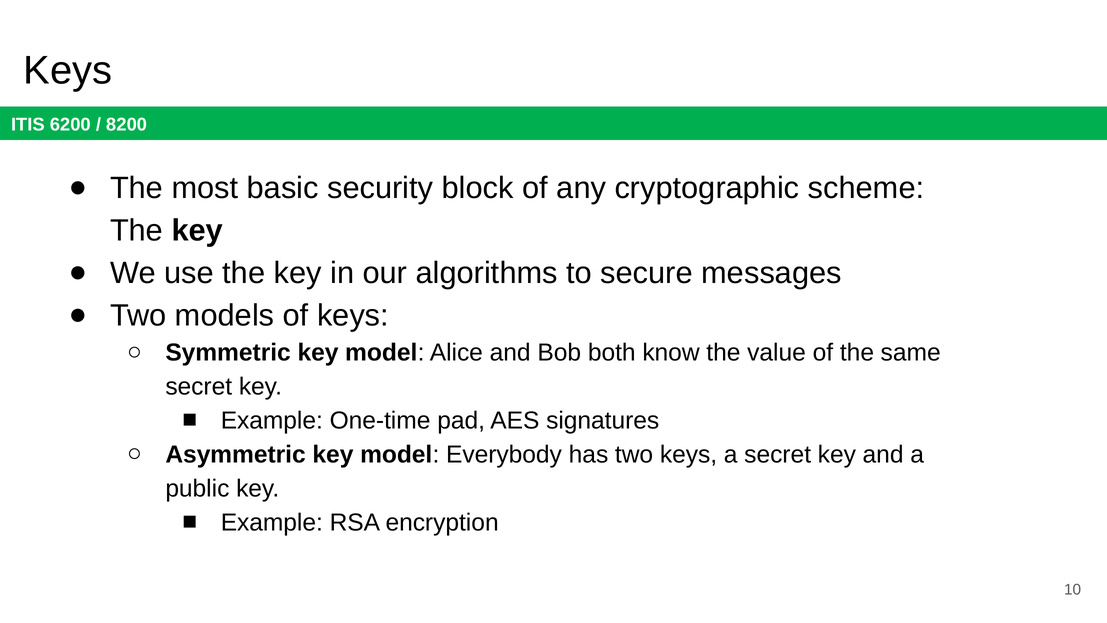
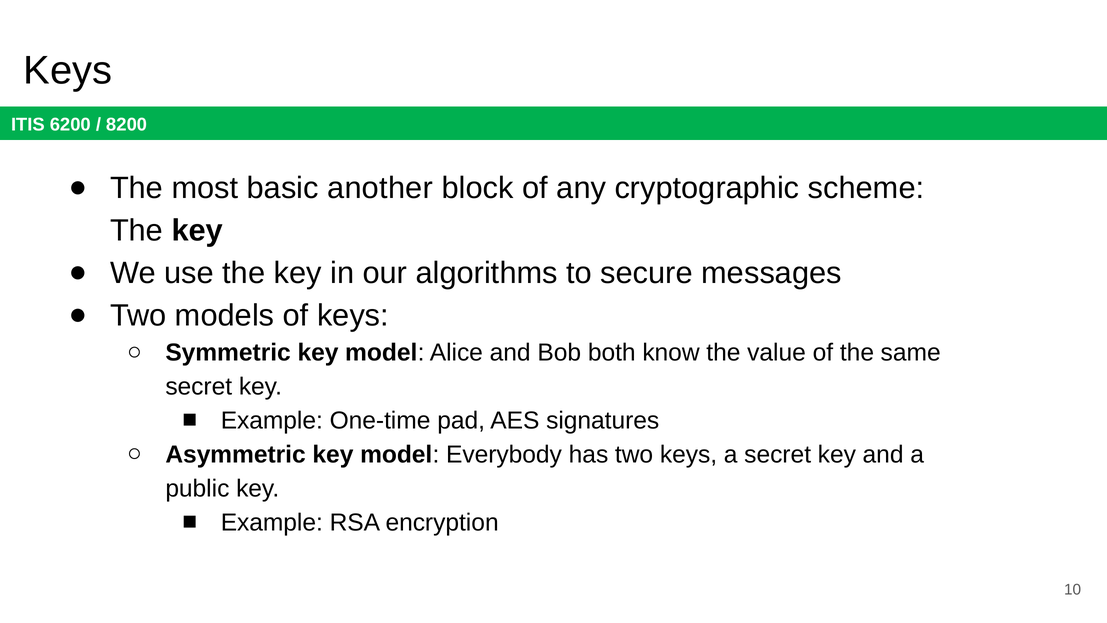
security: security -> another
